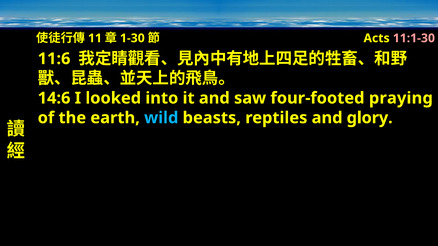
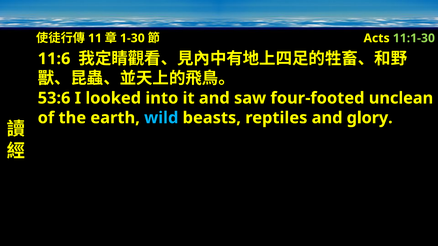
11:1-30 colour: pink -> light green
14:6: 14:6 -> 53:6
praying: praying -> unclean
